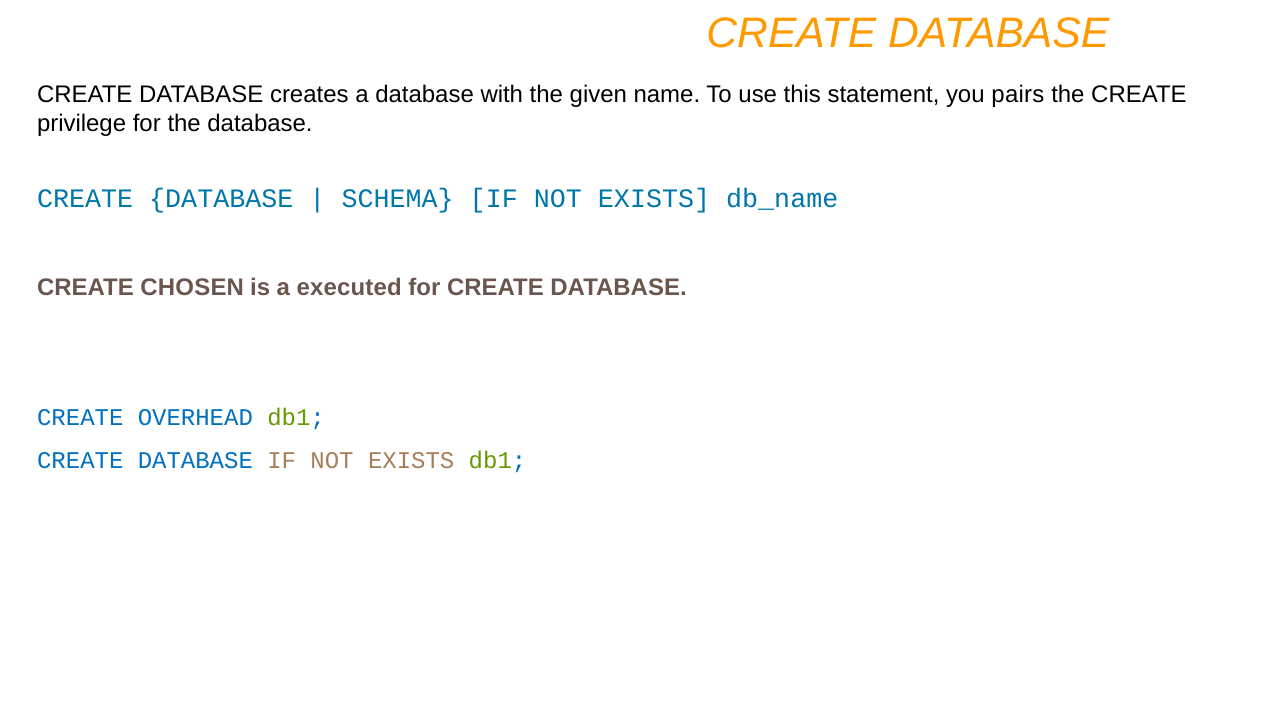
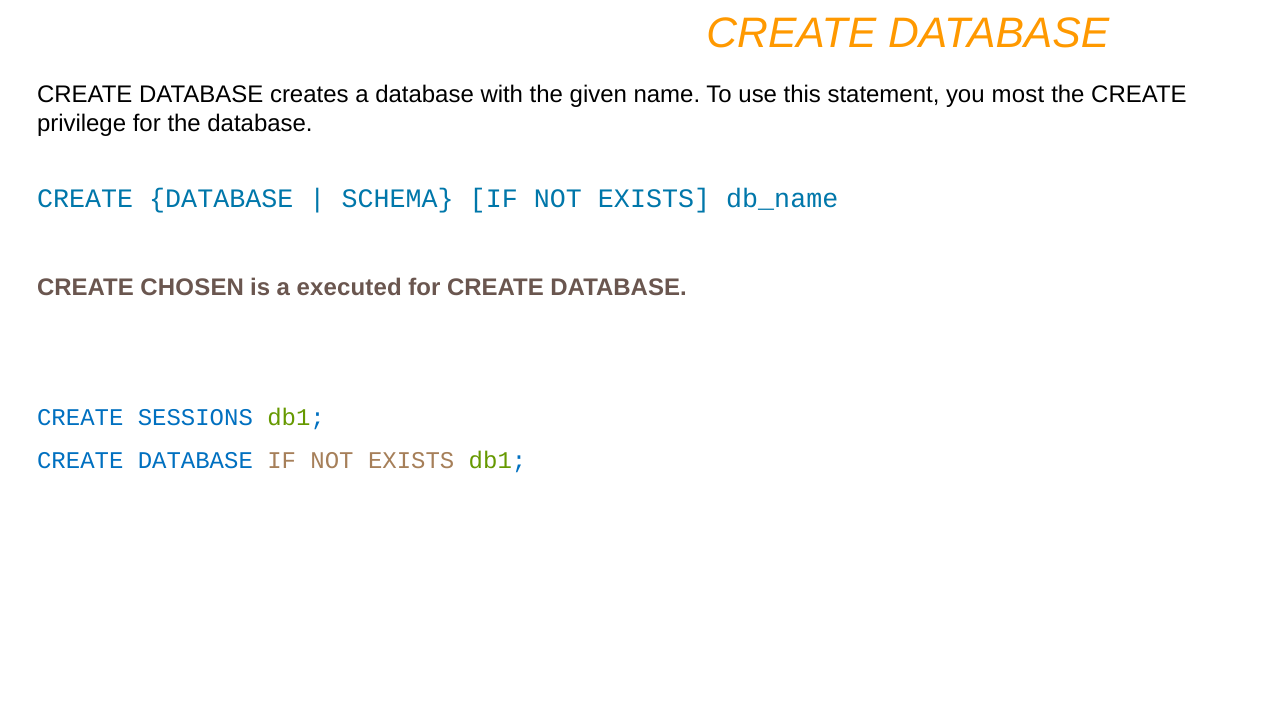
pairs: pairs -> most
OVERHEAD: OVERHEAD -> SESSIONS
